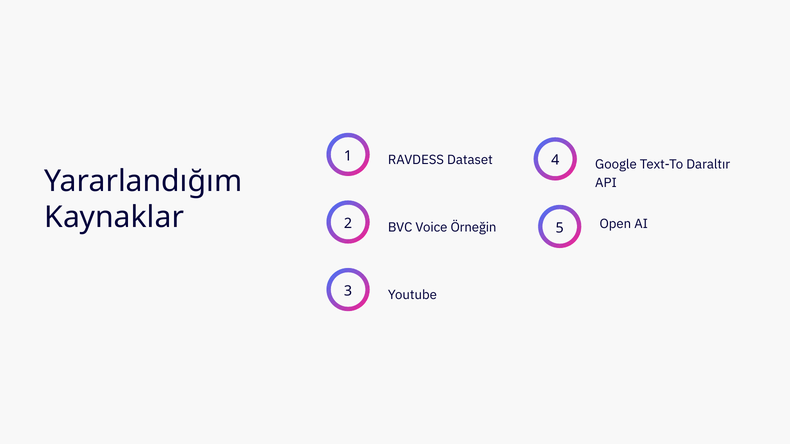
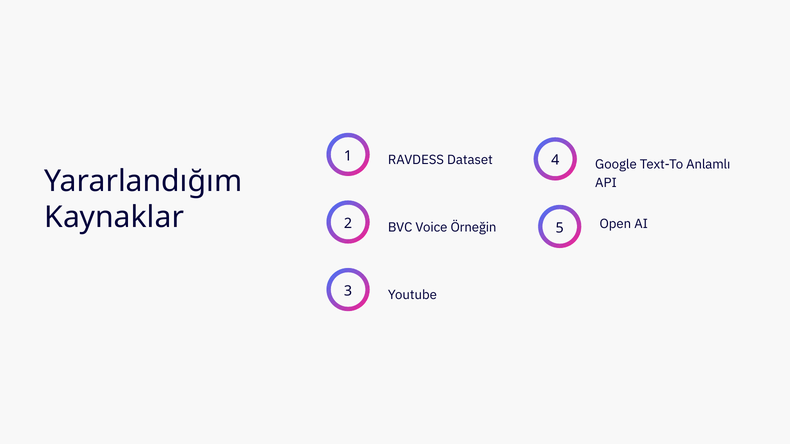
Daraltır: Daraltır -> Anlamlı
